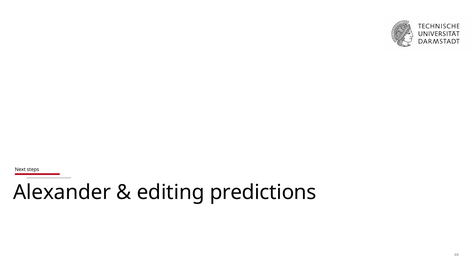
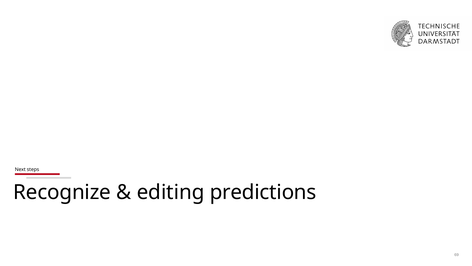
Alexander: Alexander -> Recognize
